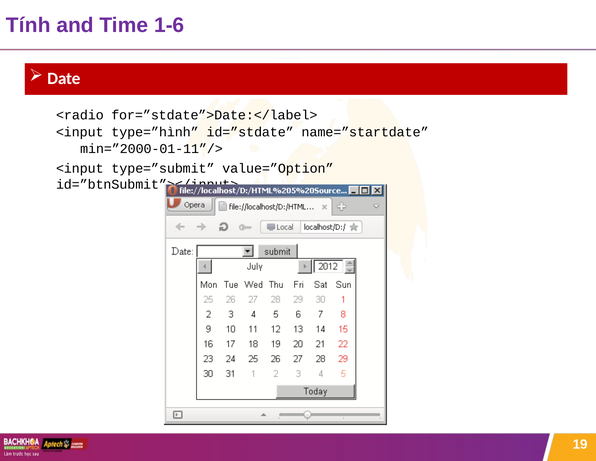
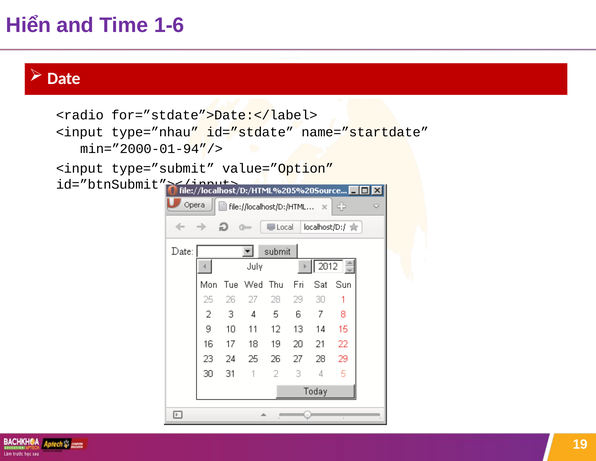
Tính: Tính -> Hiển
type=”hình: type=”hình -> type=”nhau
min=”2000-01-11”/>: min=”2000-01-11”/> -> min=”2000-01-94”/>
